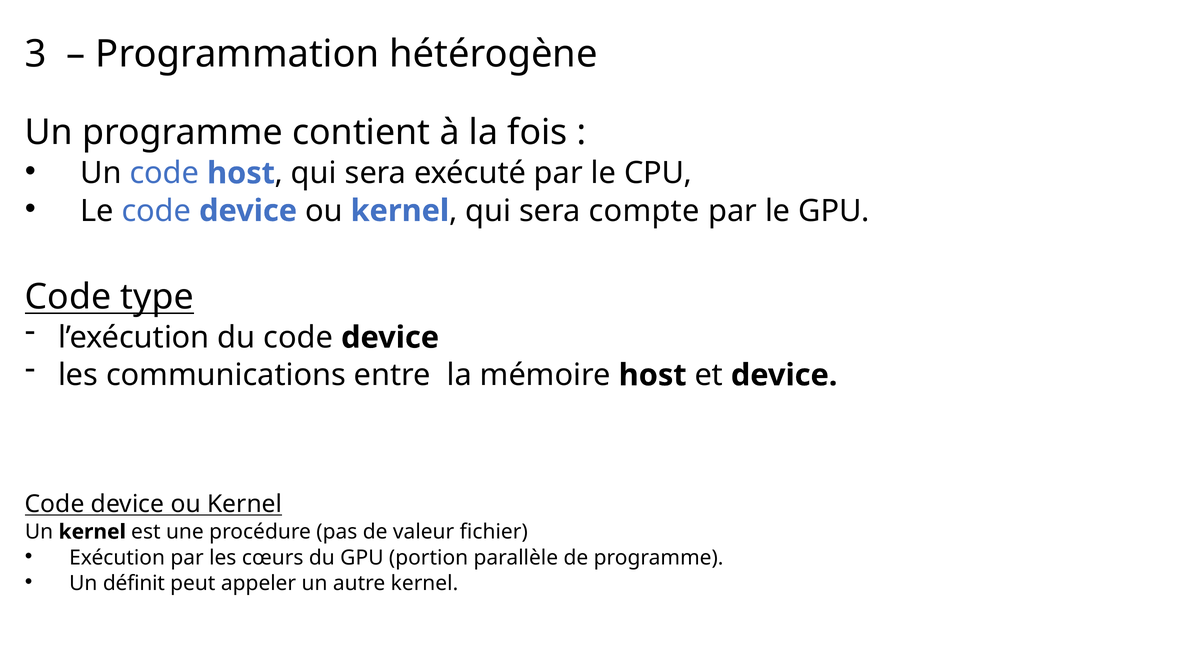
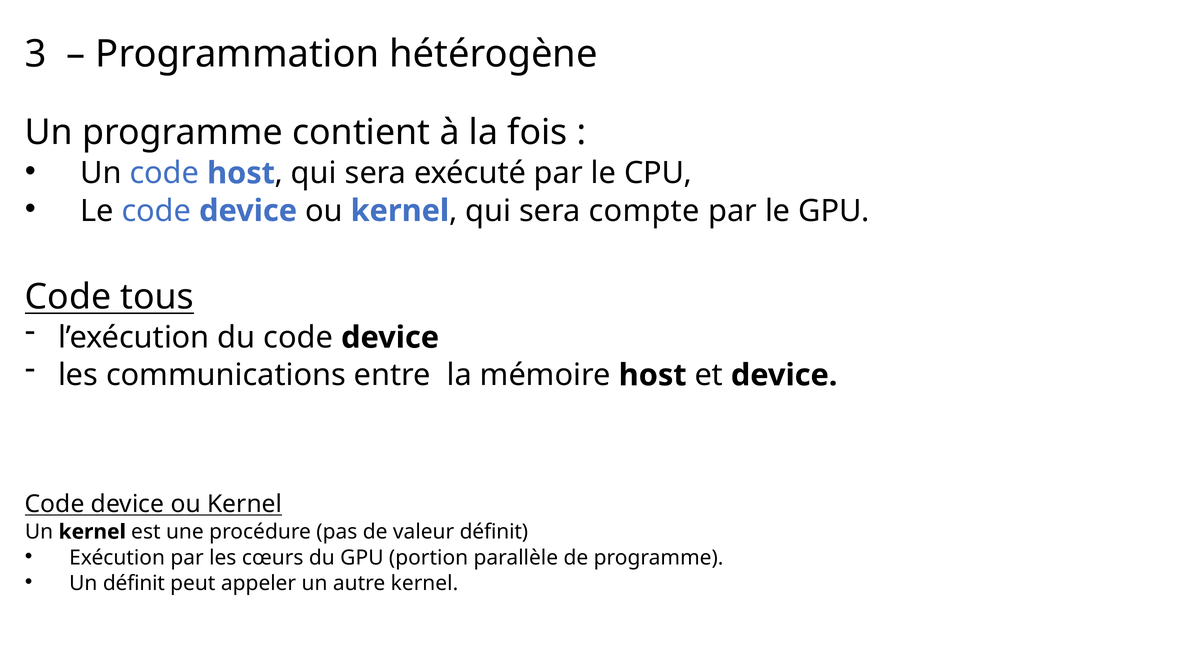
type: type -> tous
valeur fichier: fichier -> définit
